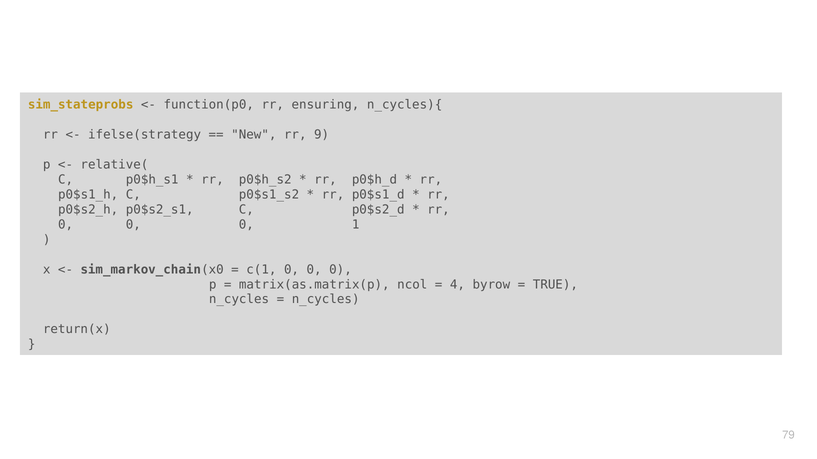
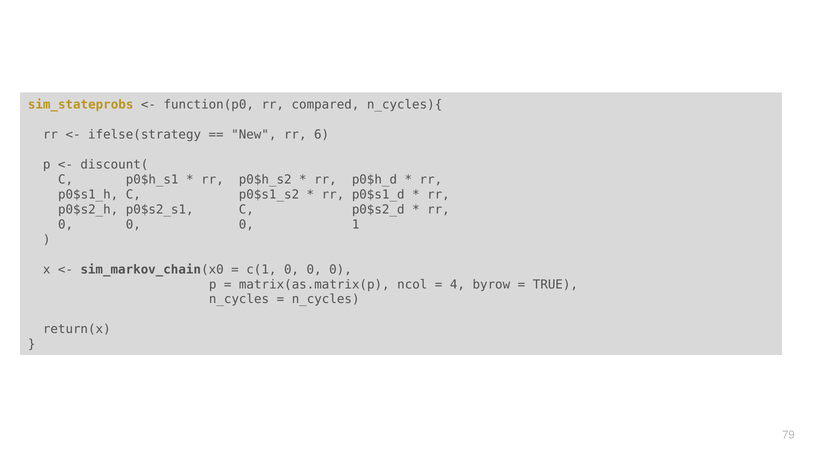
ensuring: ensuring -> compared
9: 9 -> 6
relative(: relative( -> discount(
